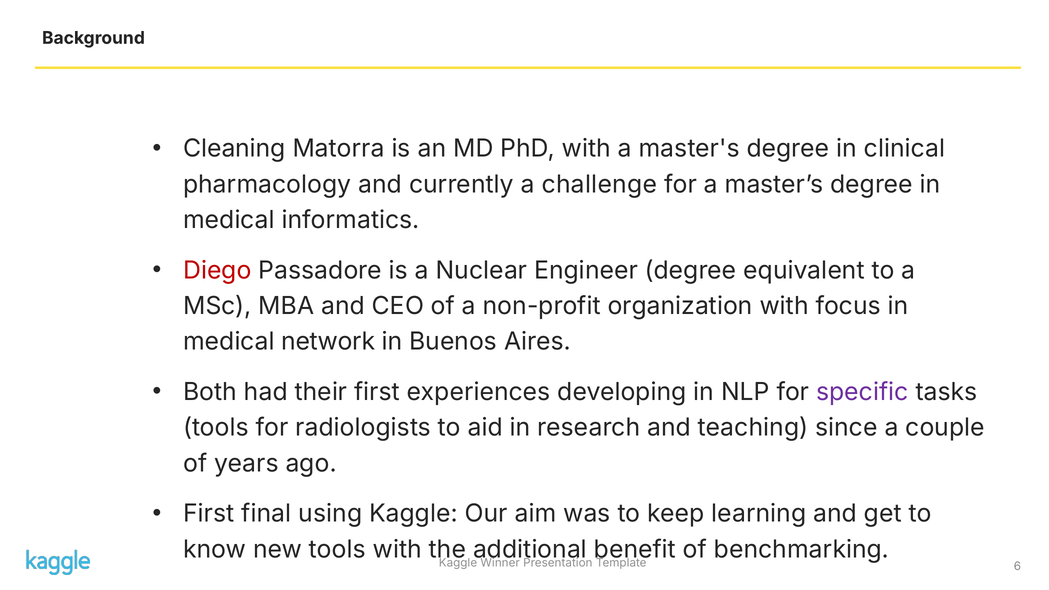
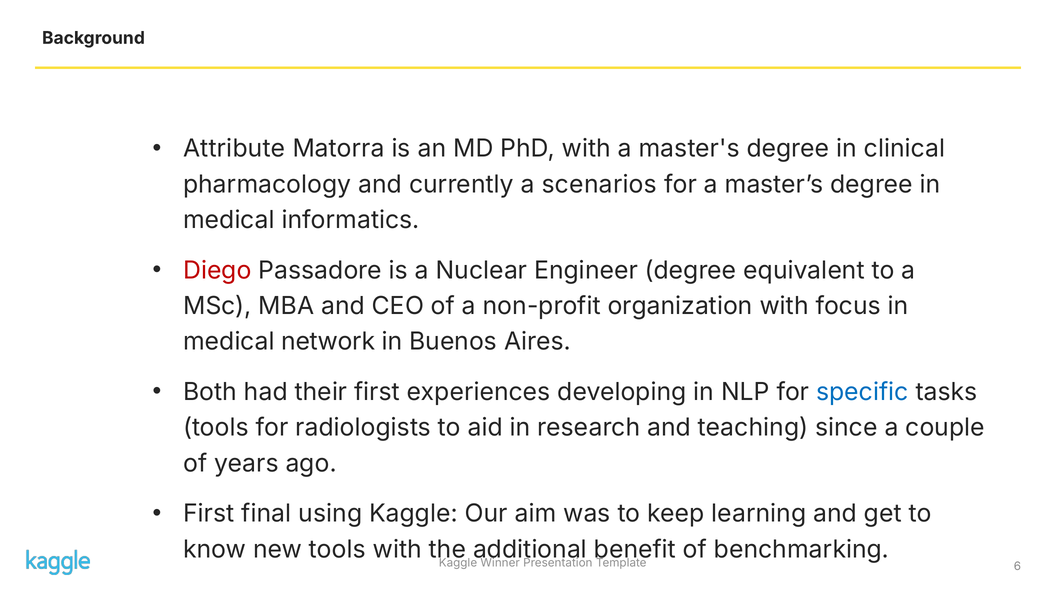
Cleaning: Cleaning -> Attribute
challenge: challenge -> scenarios
specific colour: purple -> blue
